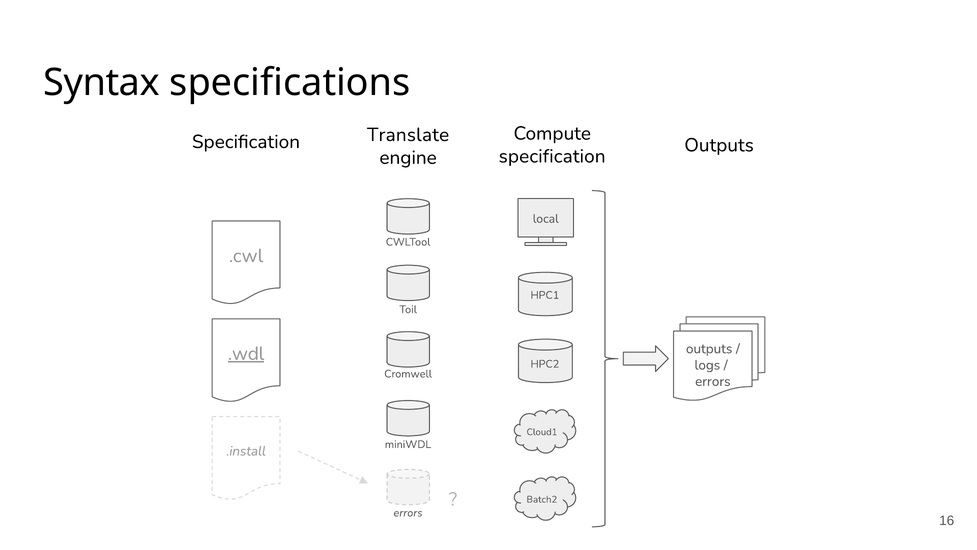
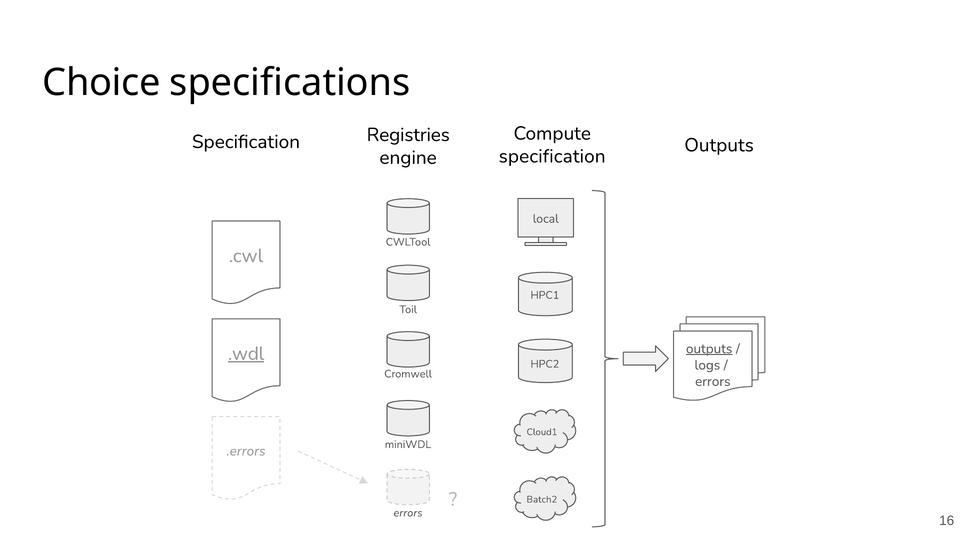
Syntax: Syntax -> Choice
Translate: Translate -> Registries
outputs at (709, 349) underline: none -> present
.install: .install -> .errors
